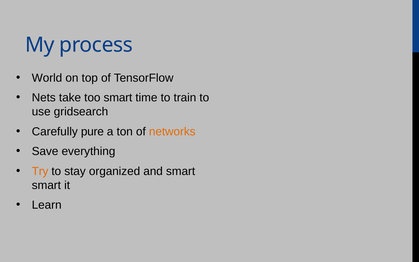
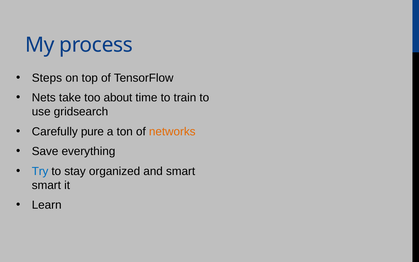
World: World -> Steps
too smart: smart -> about
Try colour: orange -> blue
